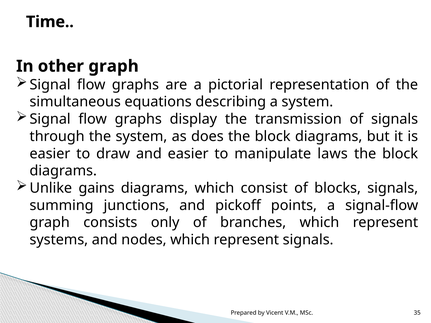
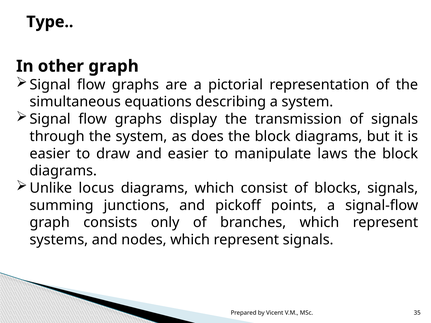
Time: Time -> Type
gains: gains -> locus
